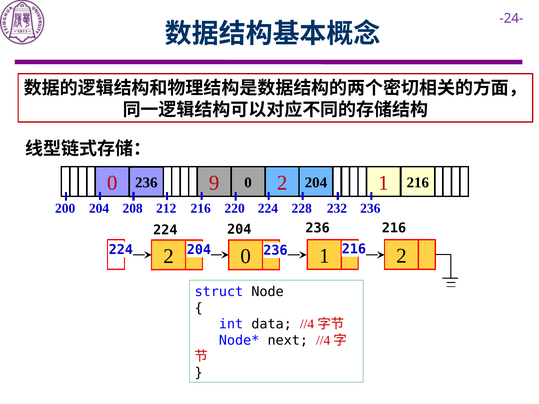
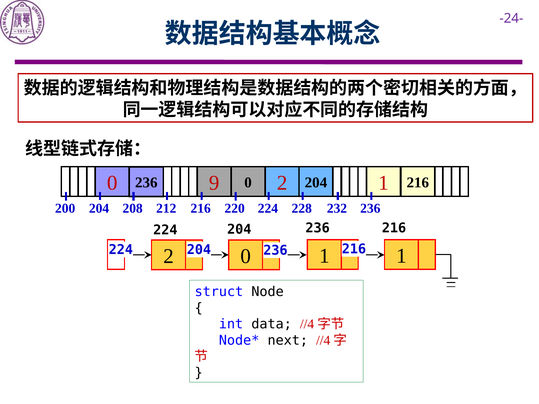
1 2: 2 -> 1
